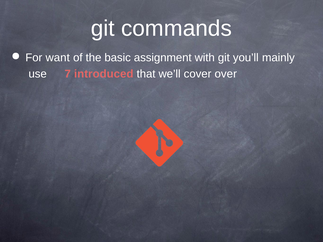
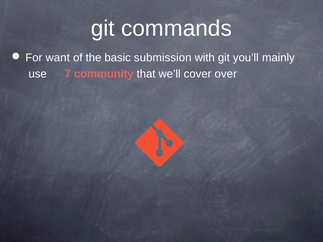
assignment: assignment -> submission
introduced: introduced -> community
